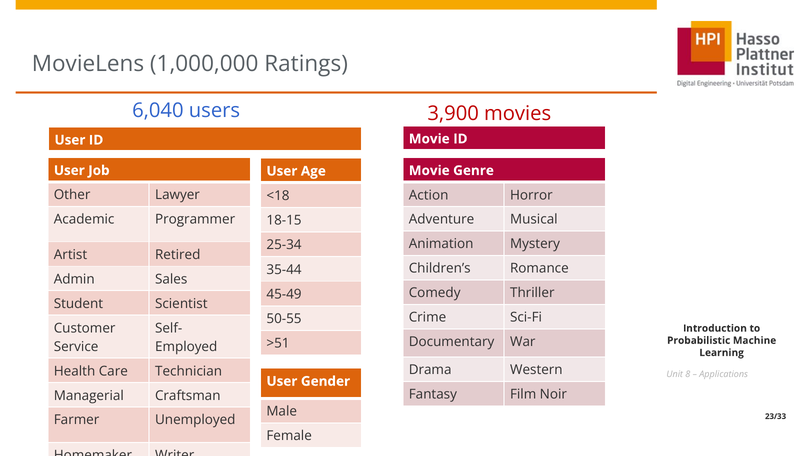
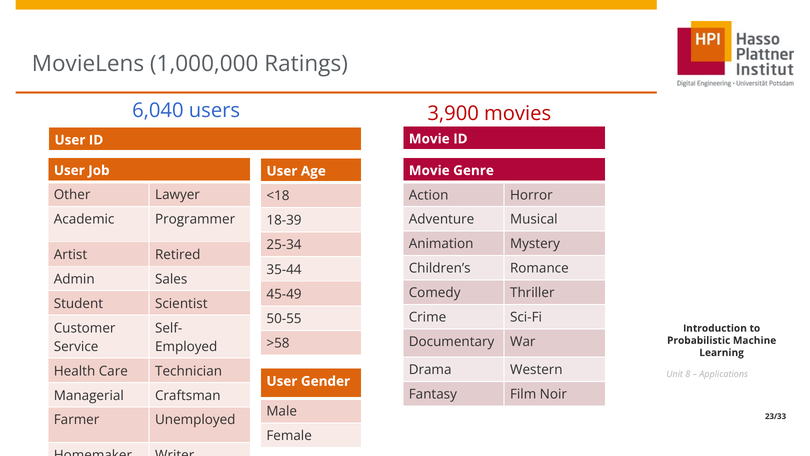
18-15: 18-15 -> 18-39
>51: >51 -> >58
